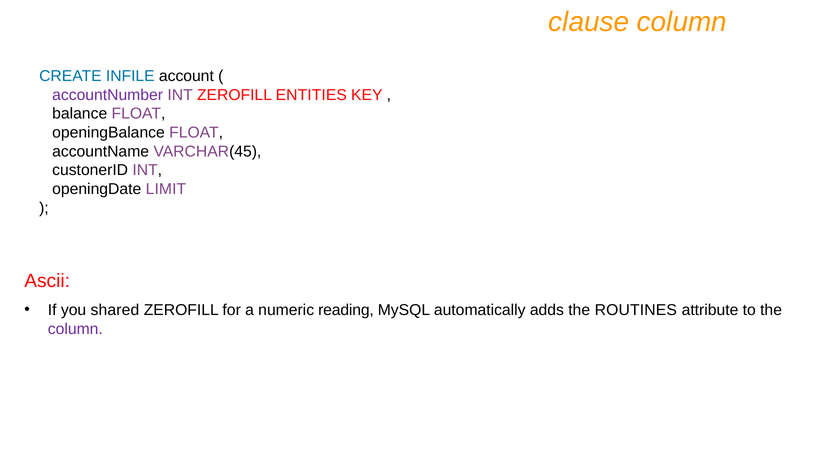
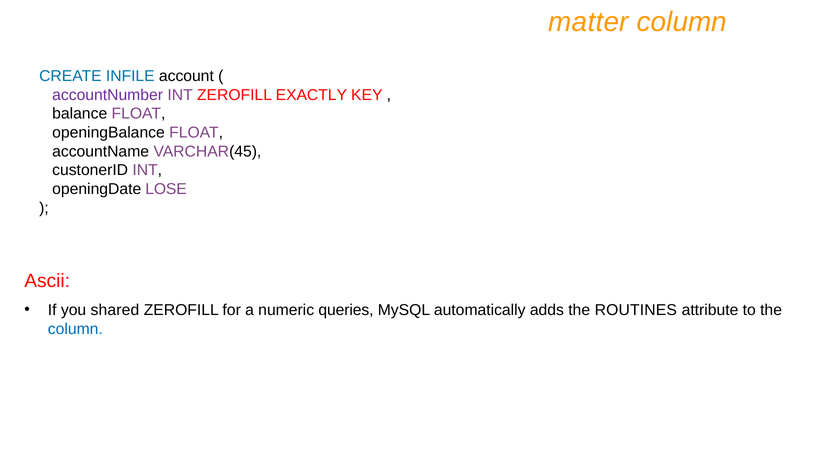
clause: clause -> matter
ENTITIES: ENTITIES -> EXACTLY
LIMIT: LIMIT -> LOSE
reading: reading -> queries
column at (75, 329) colour: purple -> blue
